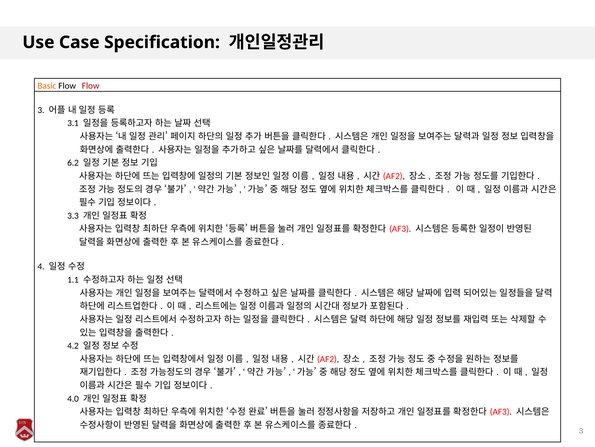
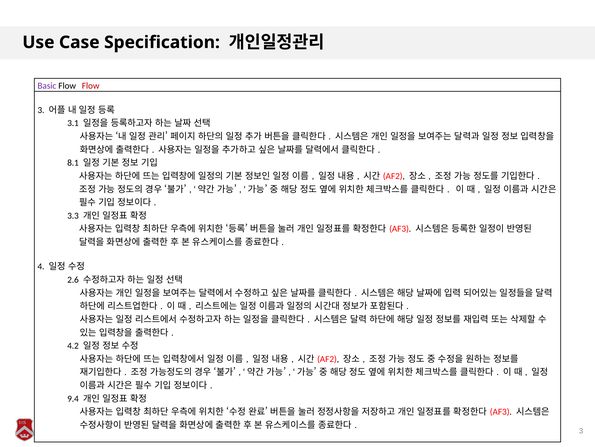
Basic colour: orange -> purple
6.2: 6.2 -> 8.1
1.1: 1.1 -> 2.6
4.0: 4.0 -> 9.4
